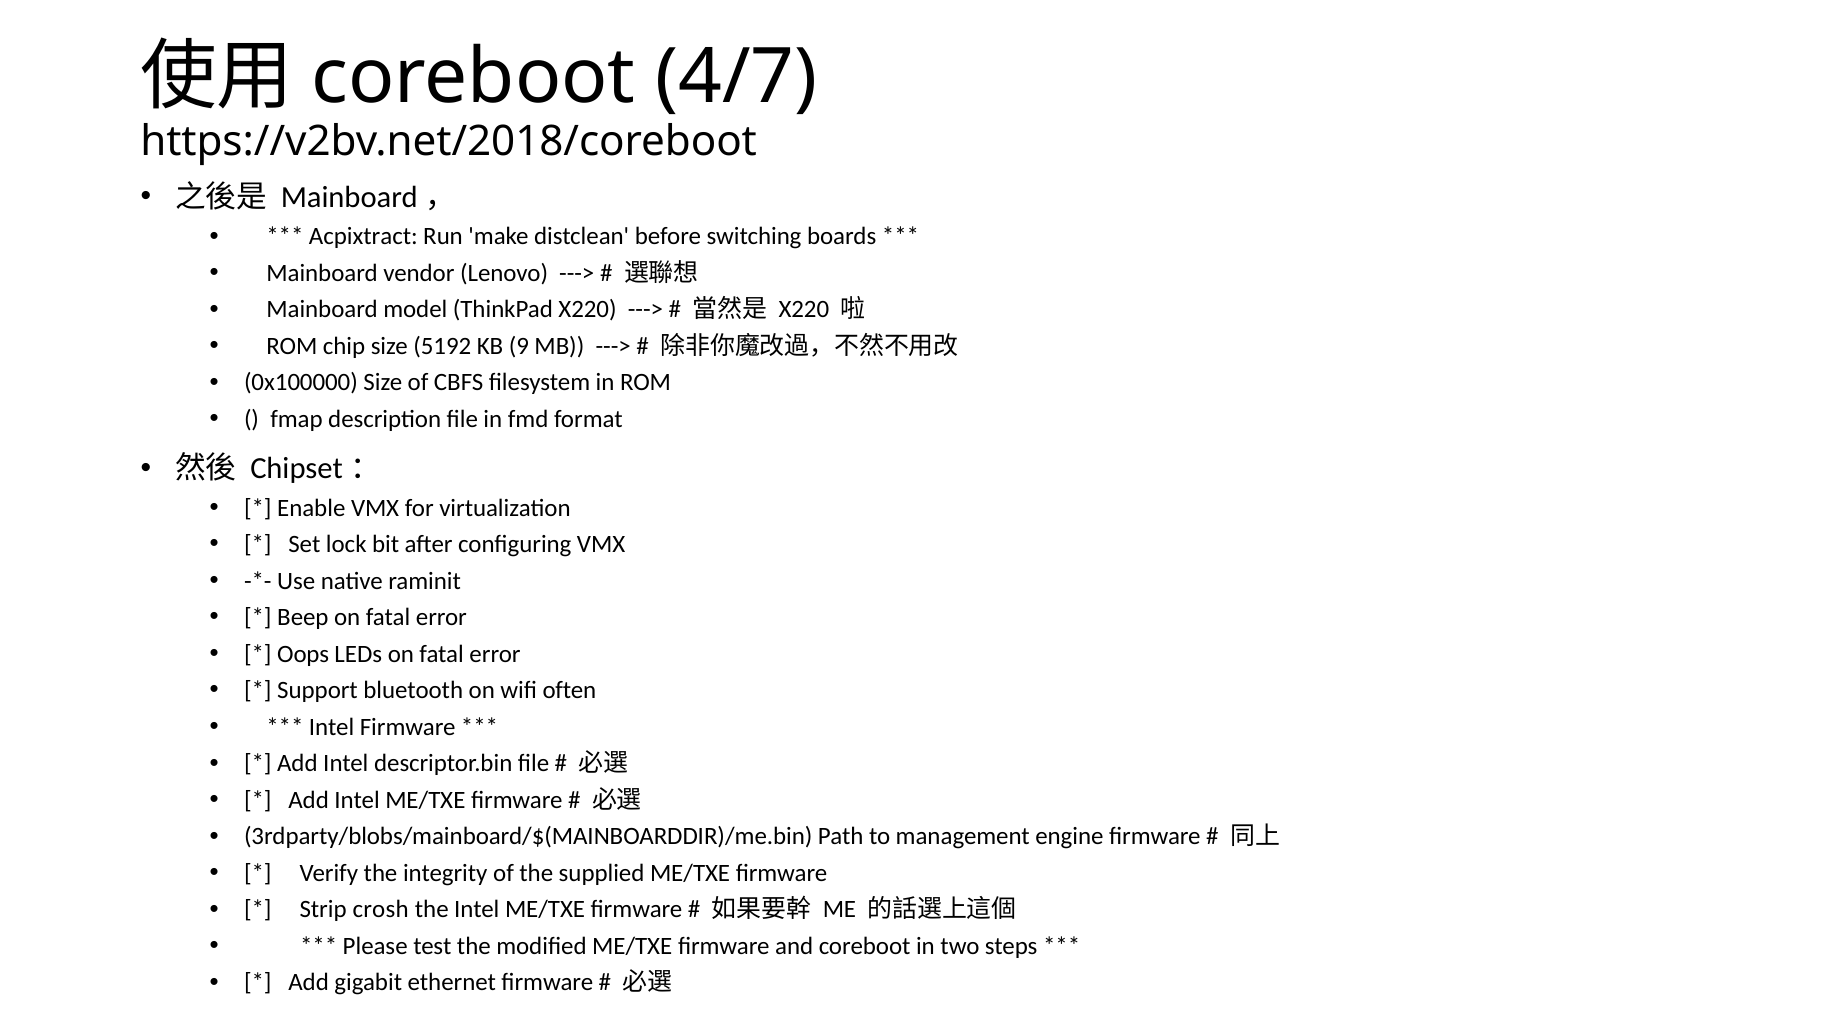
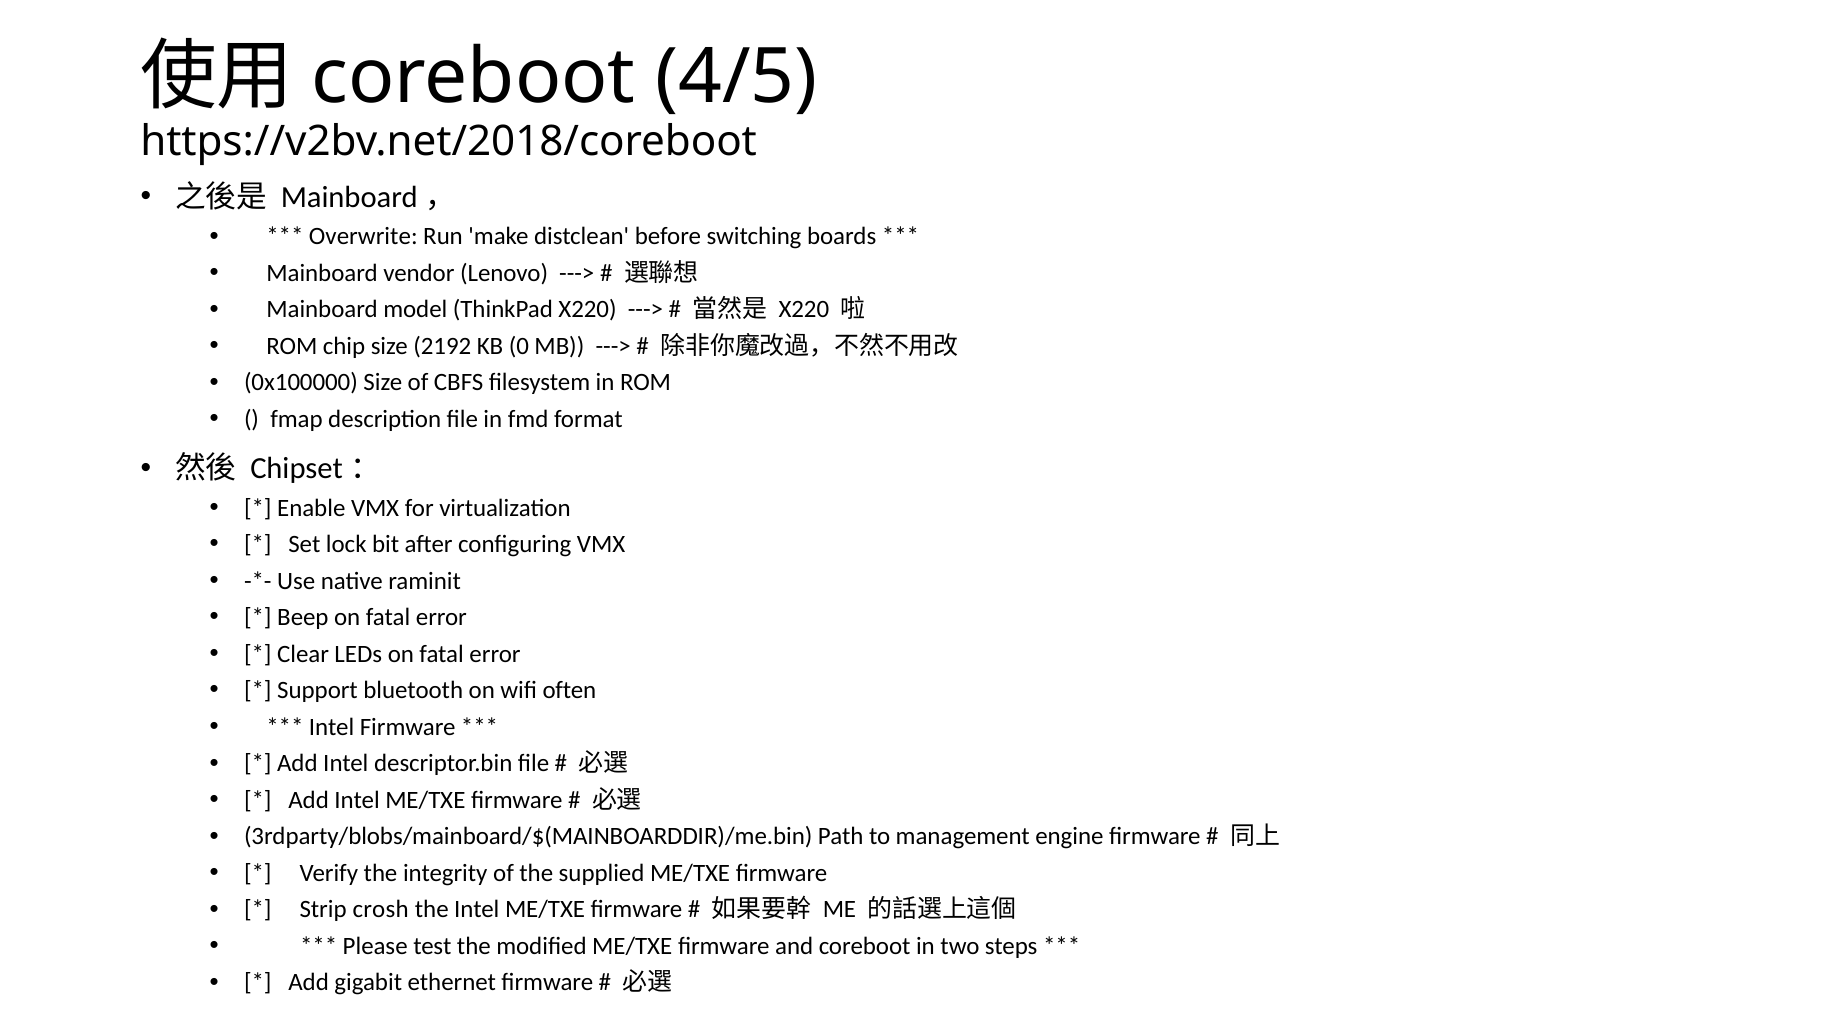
4/7: 4/7 -> 4/5
Acpixtract: Acpixtract -> Overwrite
5192: 5192 -> 2192
9: 9 -> 0
Oops: Oops -> Clear
